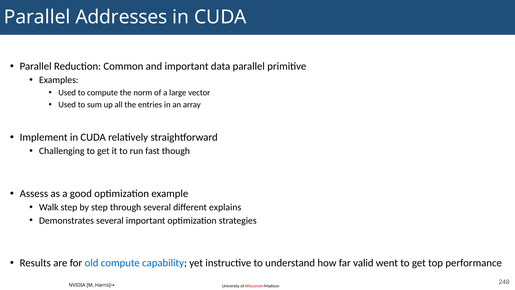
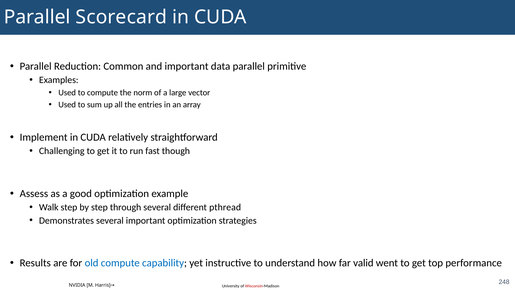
Addresses: Addresses -> Scorecard
explains: explains -> pthread
